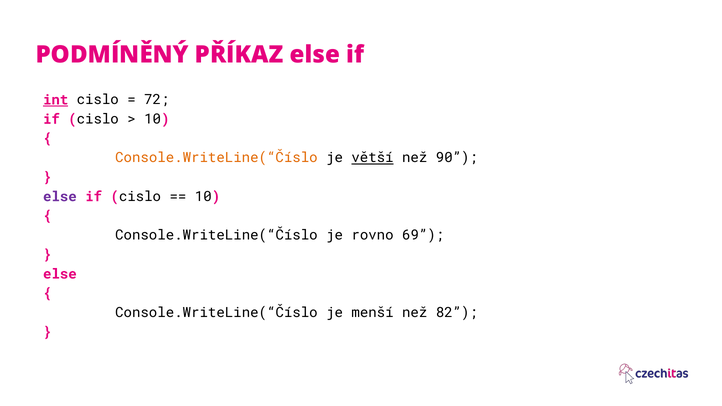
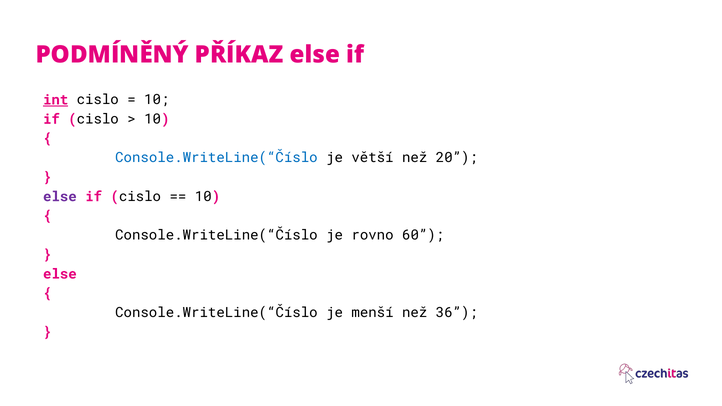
72 at (157, 100): 72 -> 10
Console.WriteLine(“Číslo at (216, 158) colour: orange -> blue
větší underline: present -> none
90: 90 -> 20
69: 69 -> 60
82: 82 -> 36
